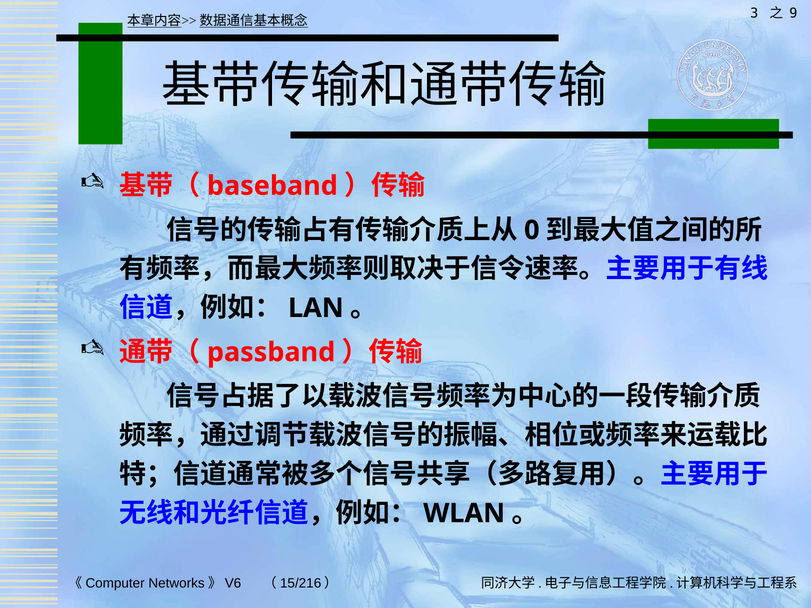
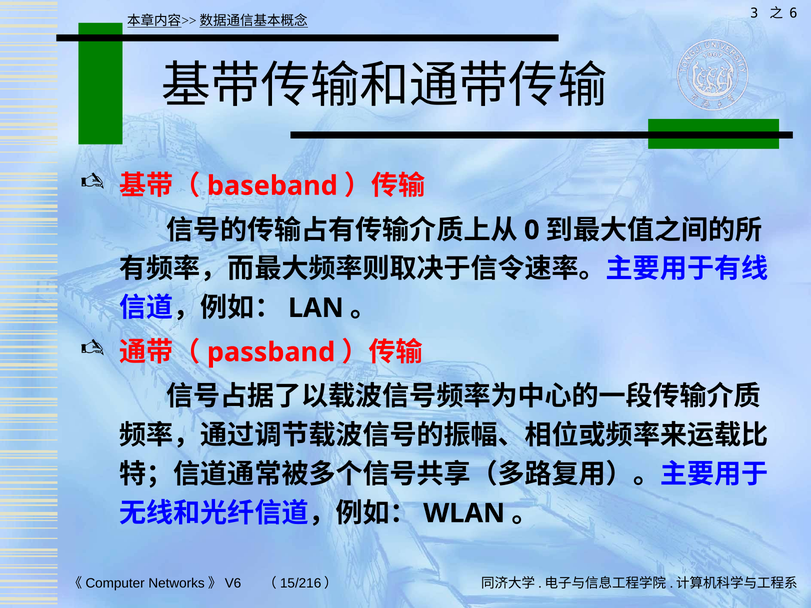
9: 9 -> 6
